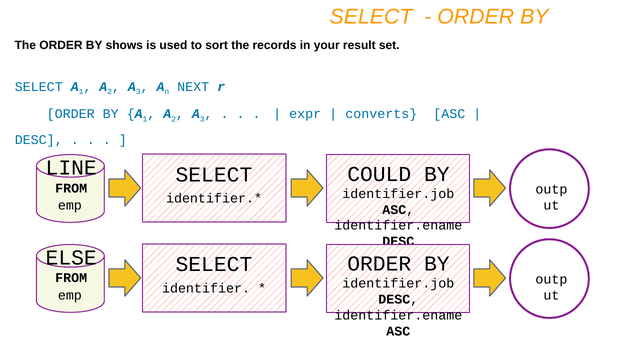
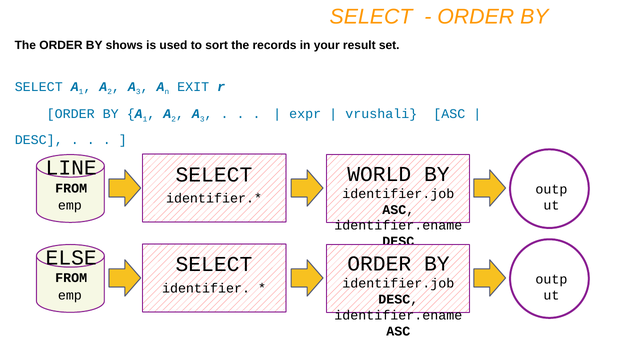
NEXT: NEXT -> EXIT
converts: converts -> vrushali
COULD: COULD -> WORLD
